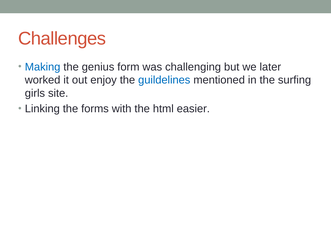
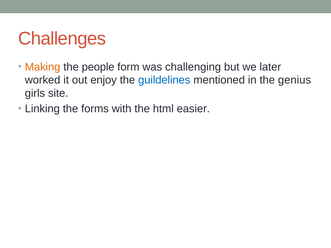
Making colour: blue -> orange
genius: genius -> people
surfing: surfing -> genius
